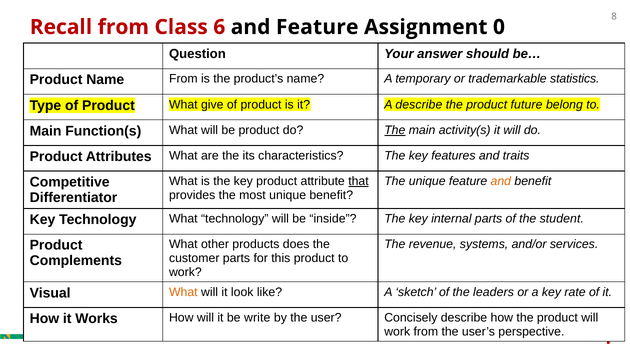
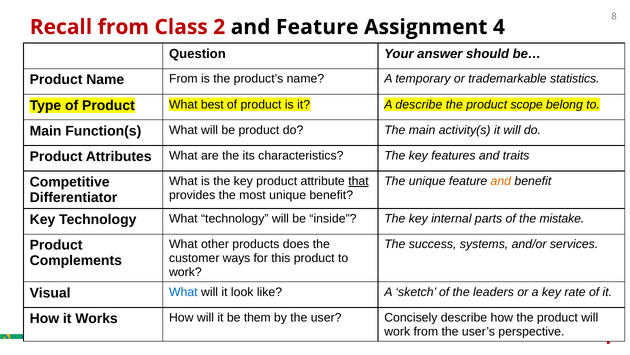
6: 6 -> 2
0: 0 -> 4
give: give -> best
future: future -> scope
The at (395, 130) underline: present -> none
student: student -> mistake
revenue: revenue -> success
customer parts: parts -> ways
What at (183, 292) colour: orange -> blue
write: write -> them
